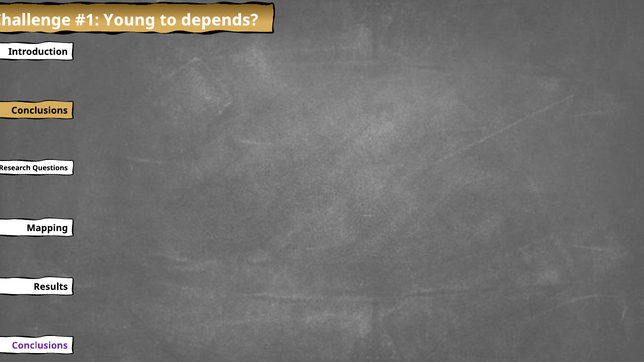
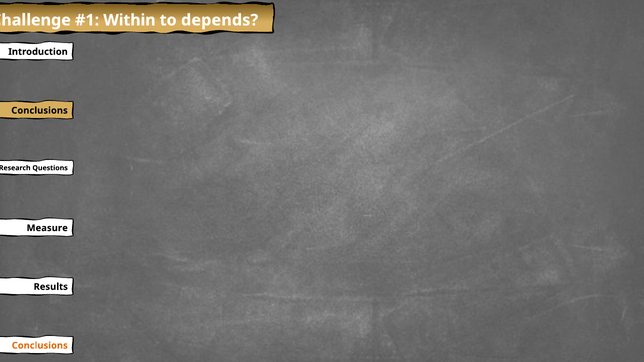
Young: Young -> Within
Mapping: Mapping -> Measure
Conclusions at (40, 346) colour: purple -> orange
